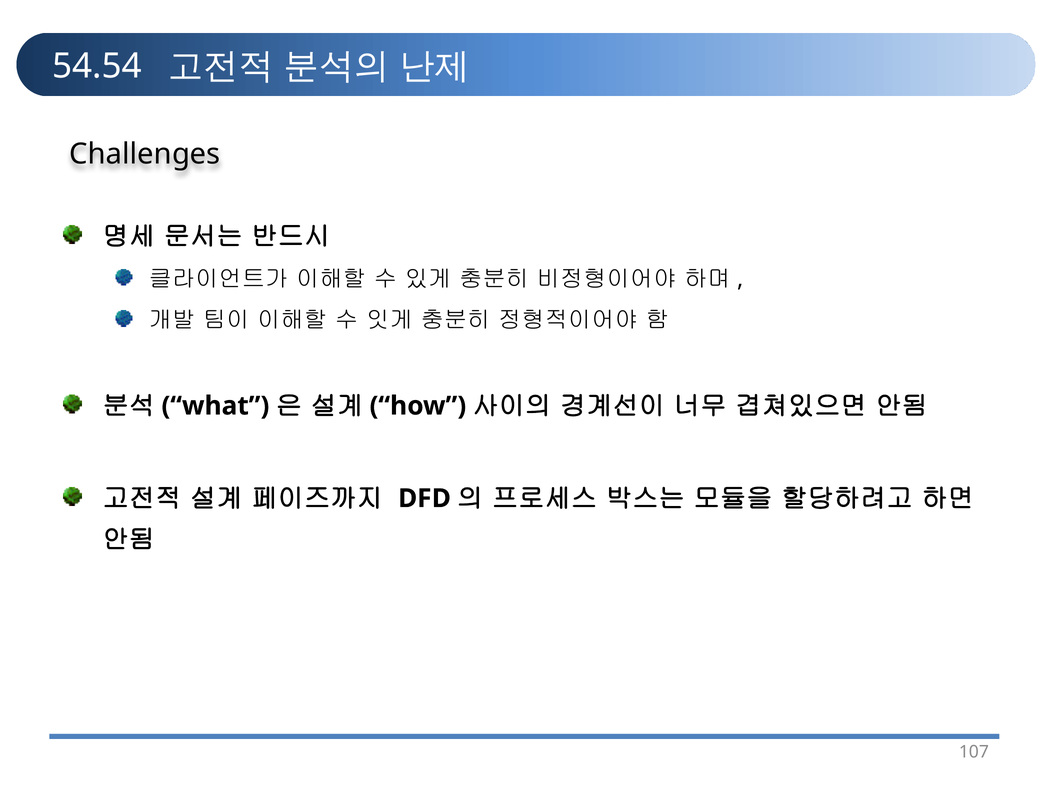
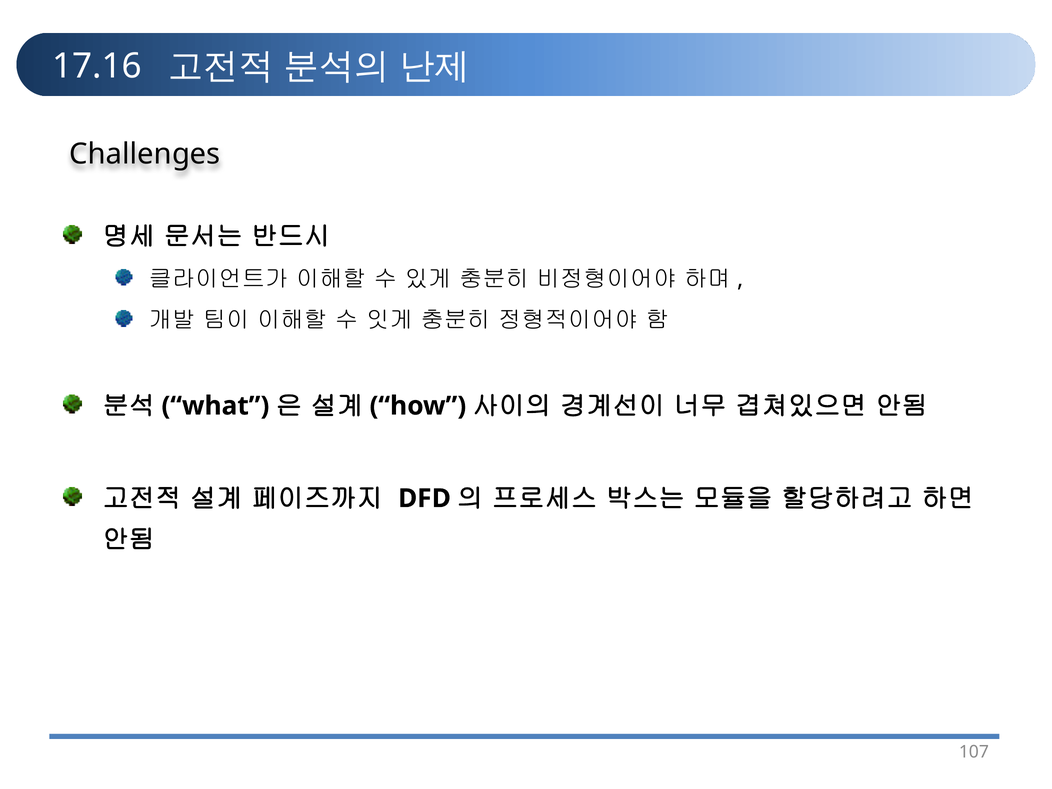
54.54: 54.54 -> 17.16
